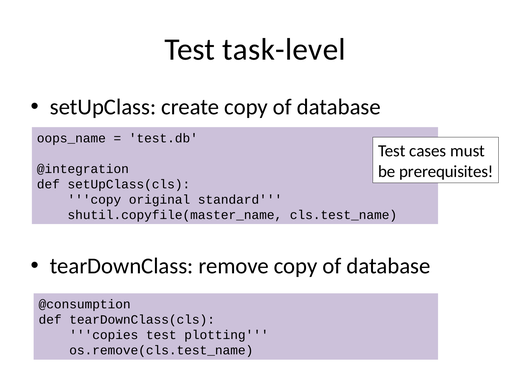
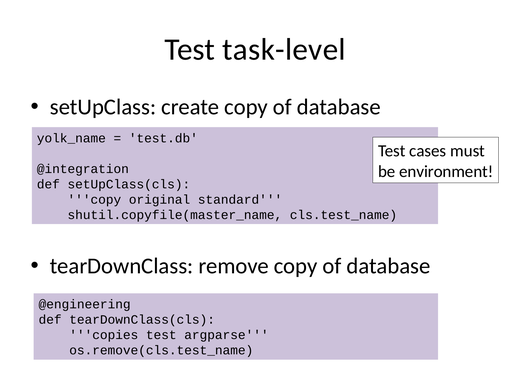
oops_name: oops_name -> yolk_name
prerequisites: prerequisites -> environment
@consumption: @consumption -> @engineering
plotting: plotting -> argparse
